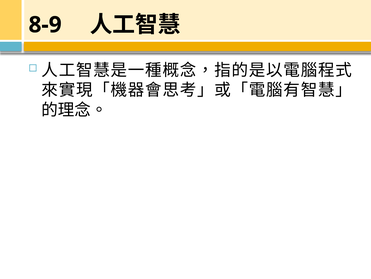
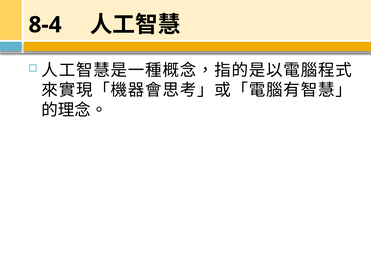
8-9: 8-9 -> 8-4
